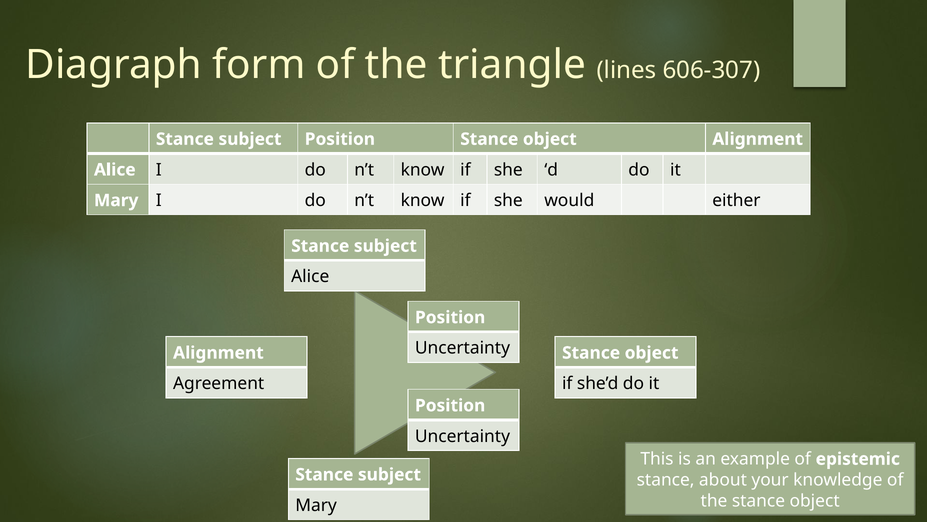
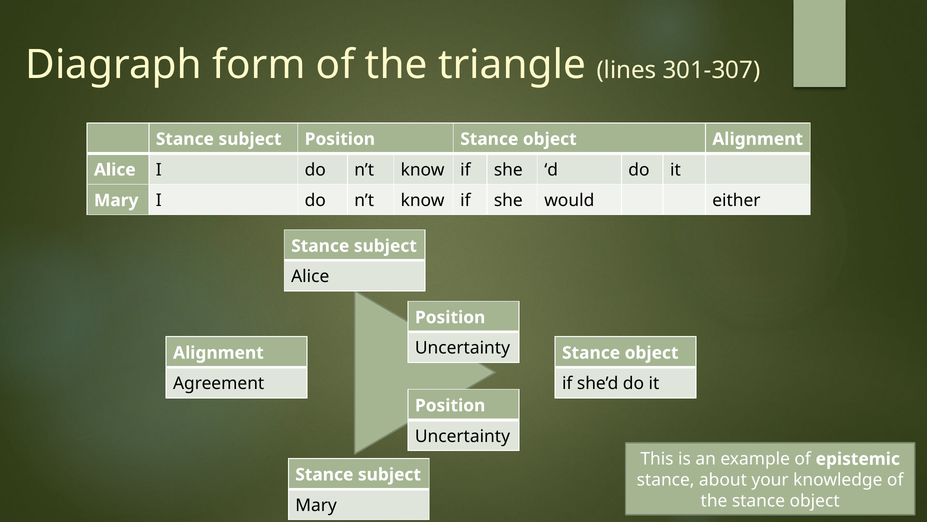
606-307: 606-307 -> 301-307
